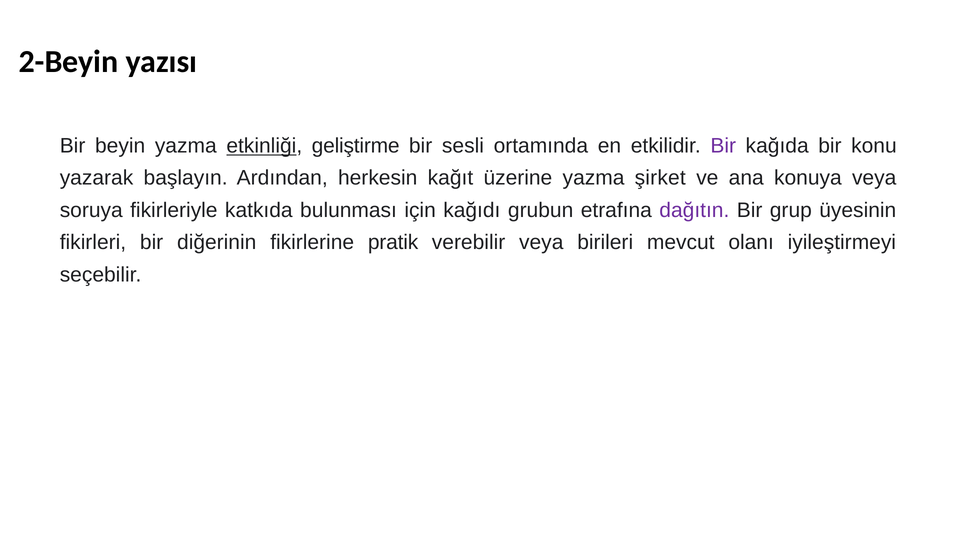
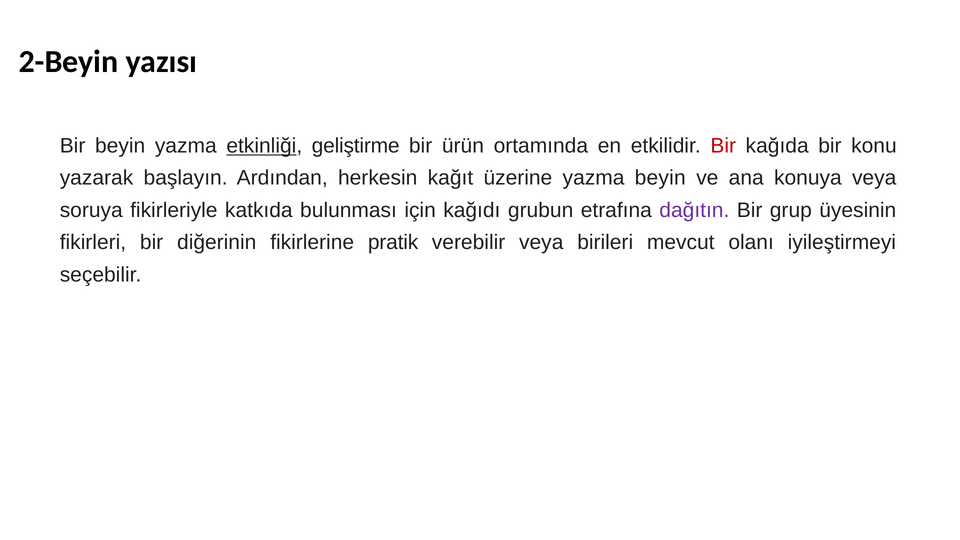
sesli: sesli -> ürün
Bir at (723, 146) colour: purple -> red
yazma şirket: şirket -> beyin
